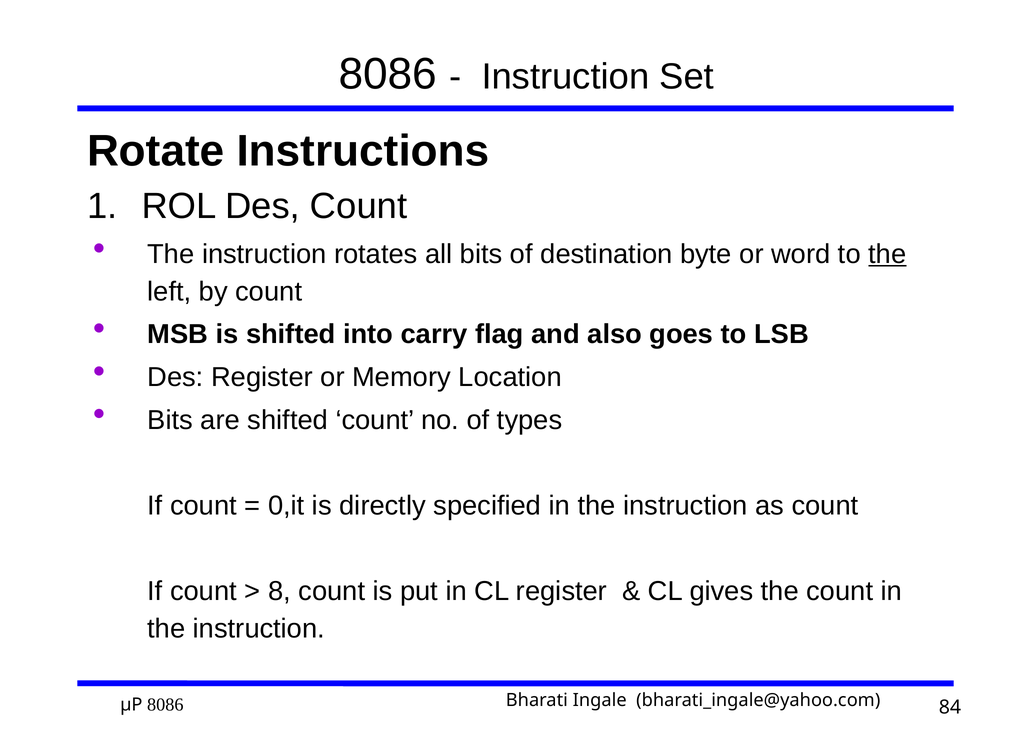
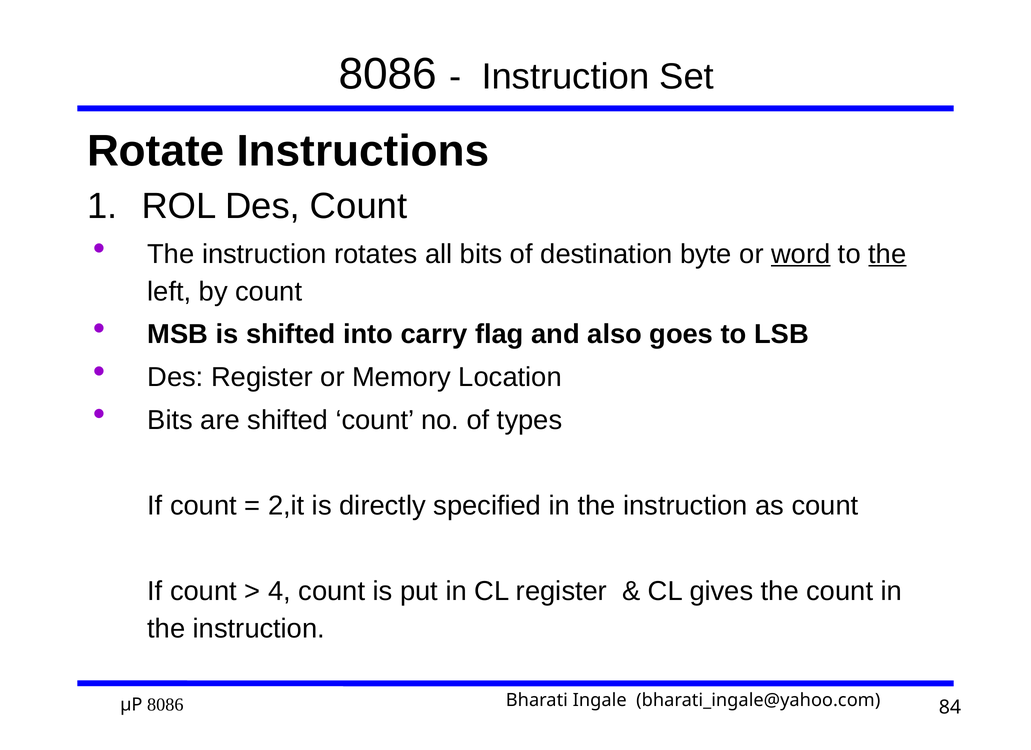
word underline: none -> present
0,it: 0,it -> 2,it
8: 8 -> 4
